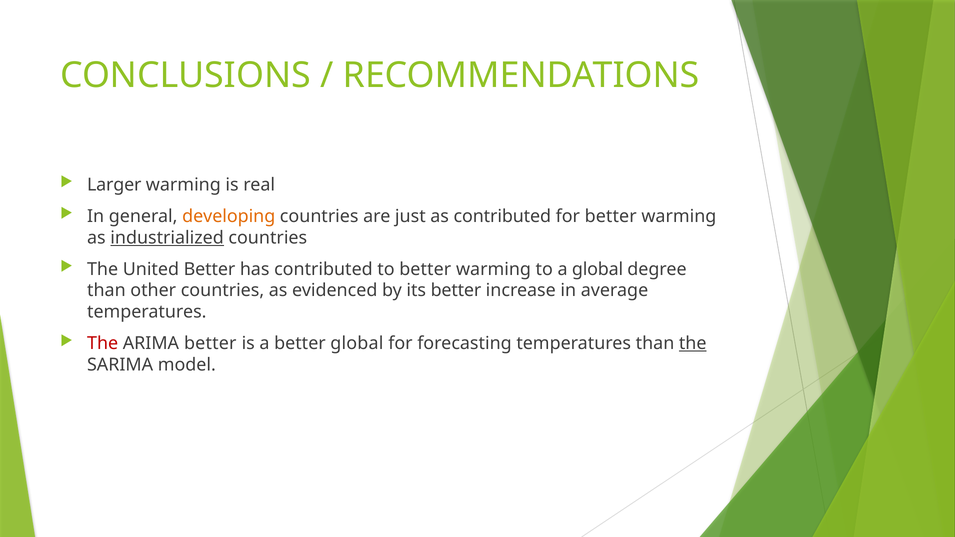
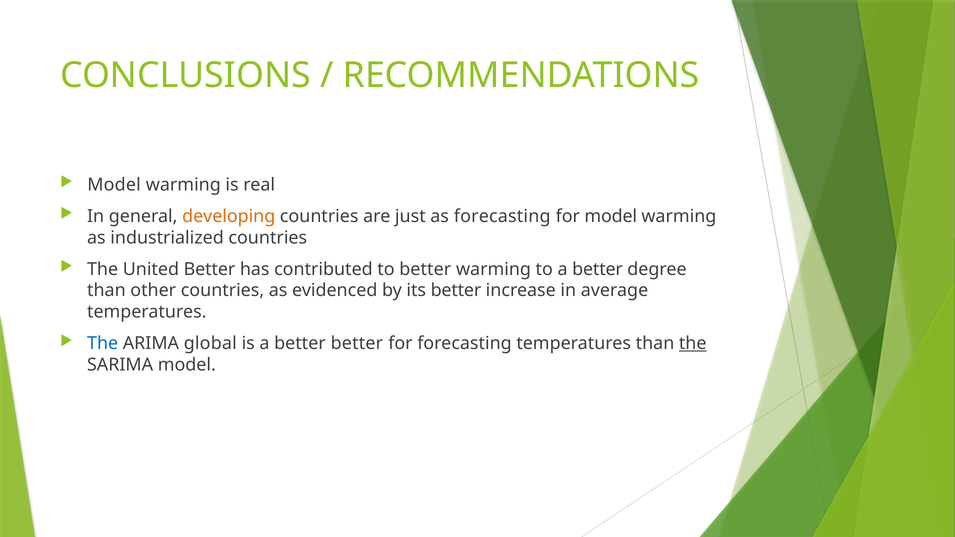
Larger at (114, 185): Larger -> Model
as contributed: contributed -> forecasting
for better: better -> model
industrialized underline: present -> none
to a global: global -> better
The at (103, 344) colour: red -> blue
ARIMA better: better -> global
better global: global -> better
